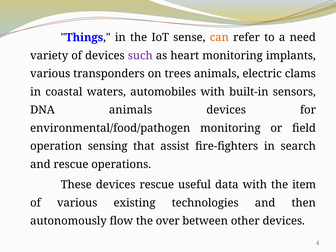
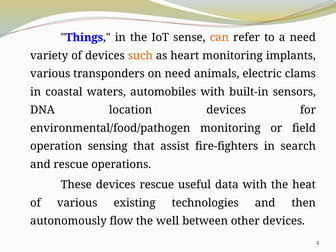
such colour: purple -> orange
on trees: trees -> need
DNA animals: animals -> location
item: item -> heat
over: over -> well
